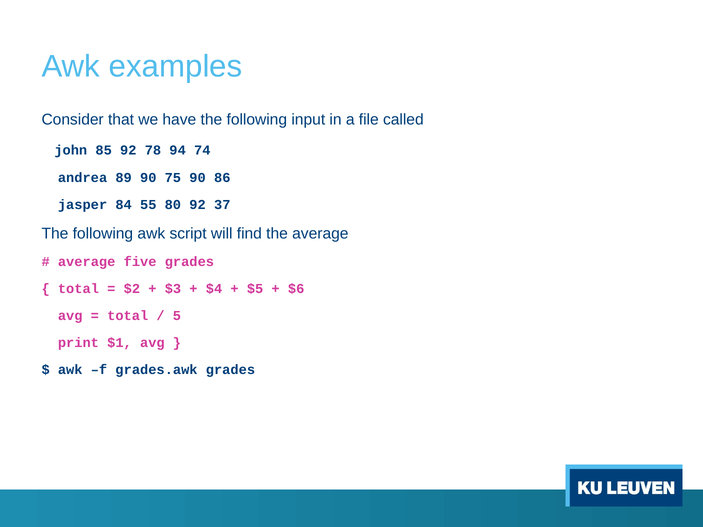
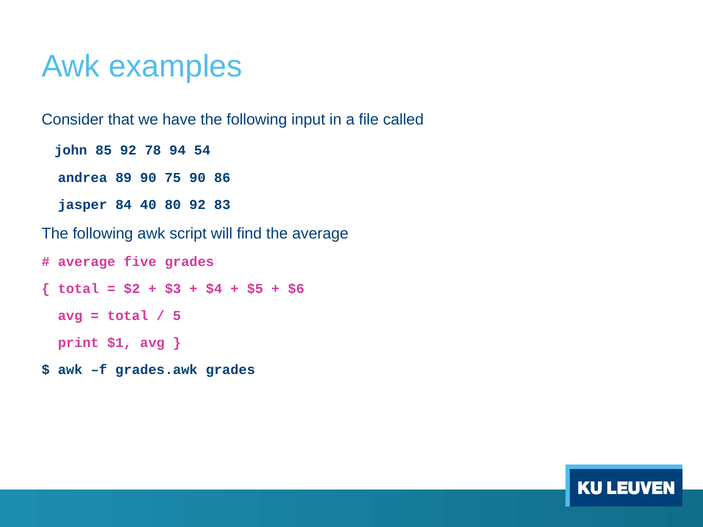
74: 74 -> 54
55: 55 -> 40
37: 37 -> 83
